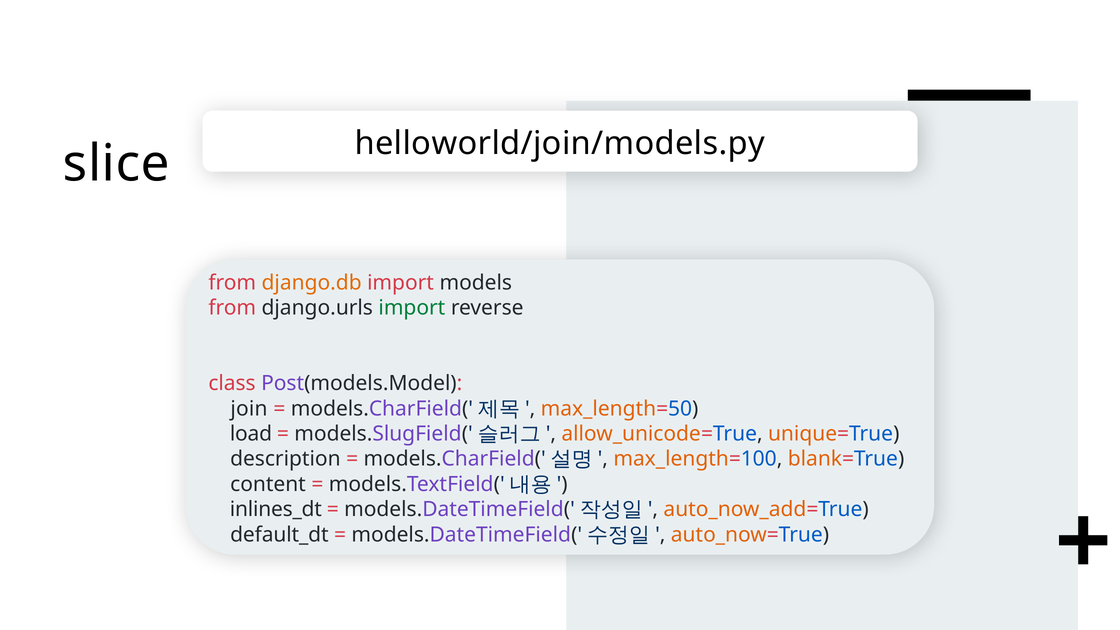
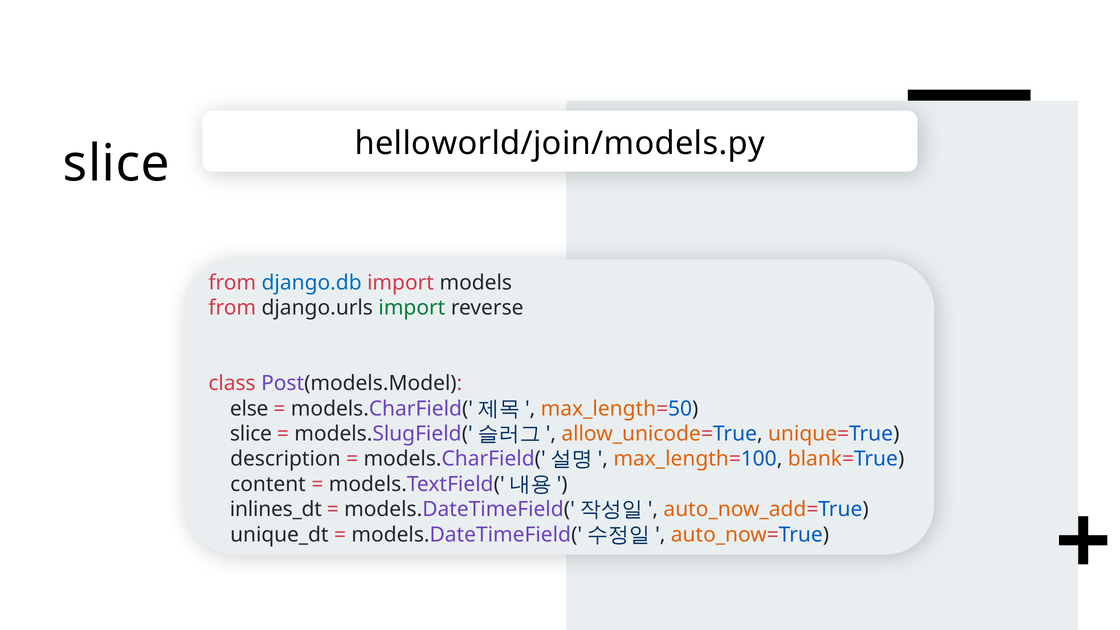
django.db colour: orange -> blue
join: join -> else
load at (251, 434): load -> slice
default_dt: default_dt -> unique_dt
